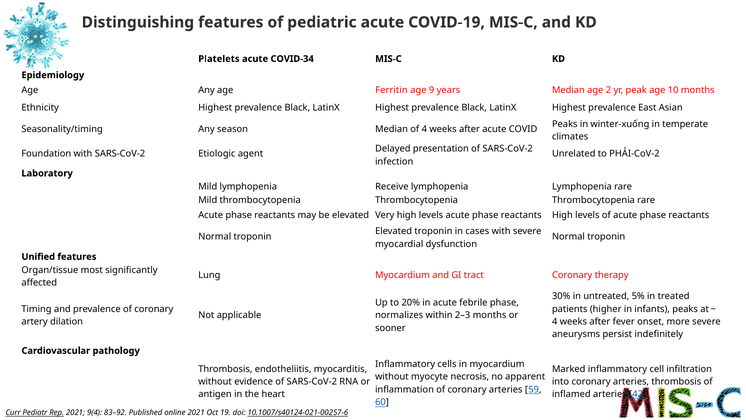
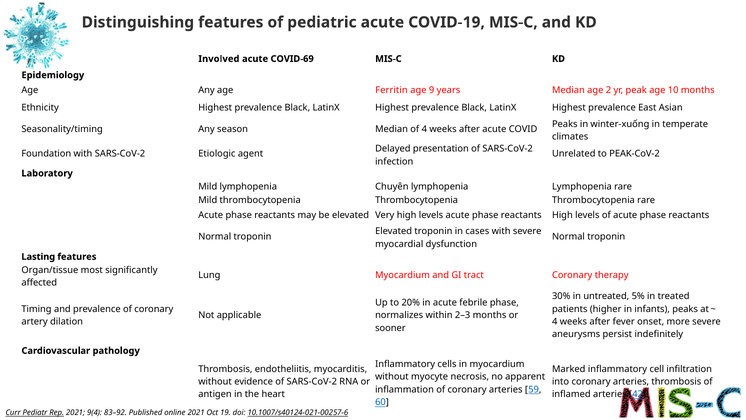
Platelets: Platelets -> Involved
COVID-34: COVID-34 -> COVID-69
PHẢI-CoV-2: PHẢI-CoV-2 -> PEAK-CoV-2
Receive: Receive -> Chuyên
Unified: Unified -> Lasting
